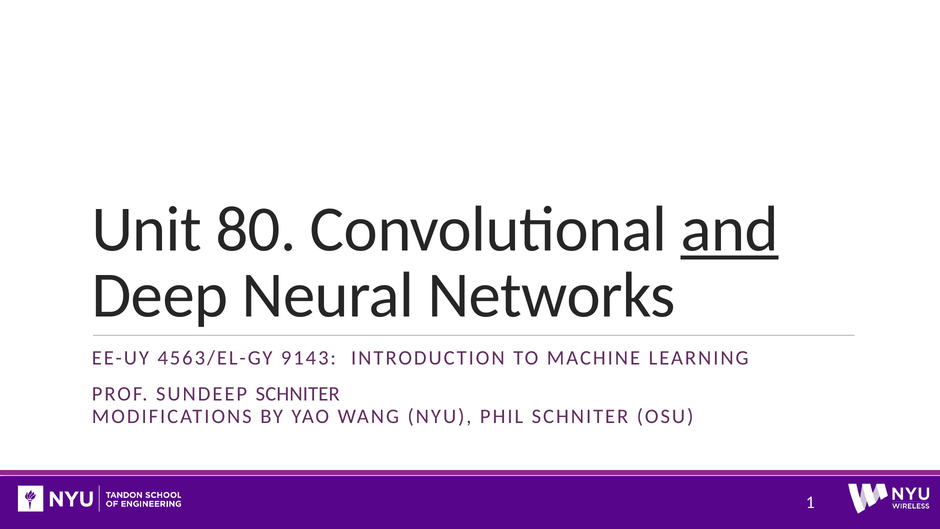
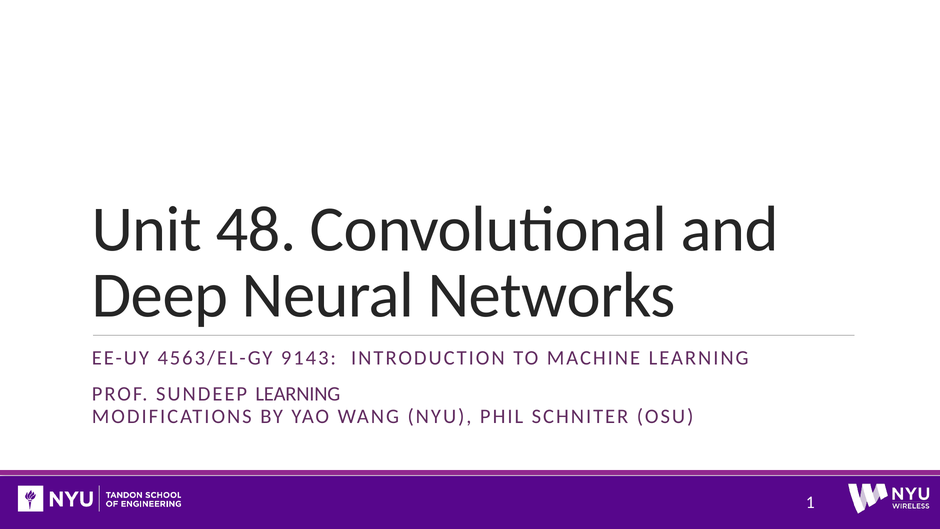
80: 80 -> 48
and underline: present -> none
SUNDEEP SCHNITER: SCHNITER -> LEARNING
